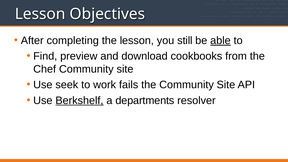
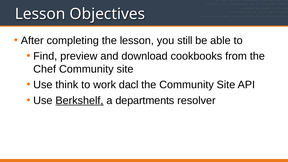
able underline: present -> none
seek: seek -> think
fails: fails -> dacl
